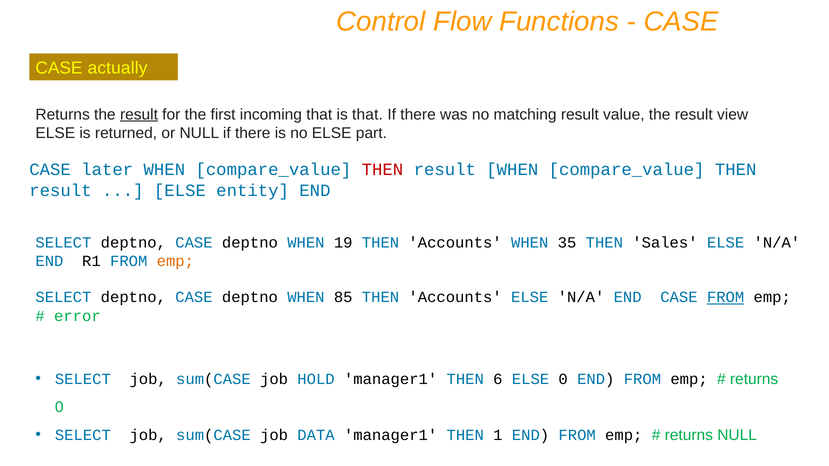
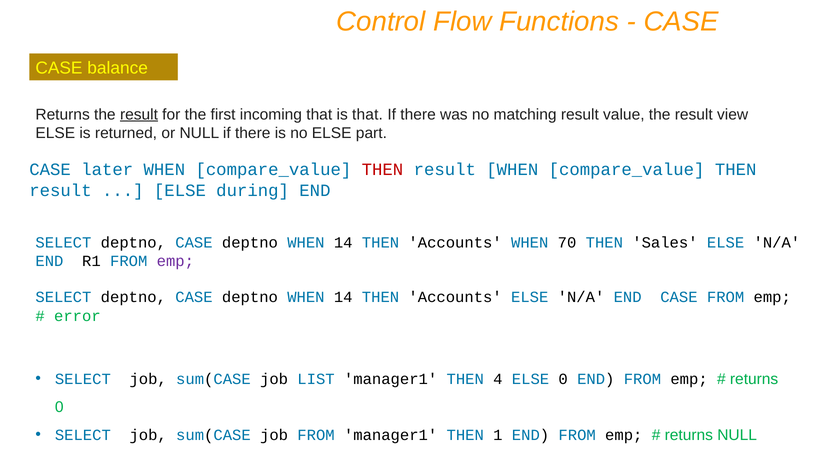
actually: actually -> balance
entity: entity -> during
19 at (343, 243): 19 -> 14
35: 35 -> 70
emp at (175, 262) colour: orange -> purple
85 at (343, 297): 85 -> 14
FROM at (726, 297) underline: present -> none
HOLD: HOLD -> LIST
6: 6 -> 4
job DATA: DATA -> FROM
